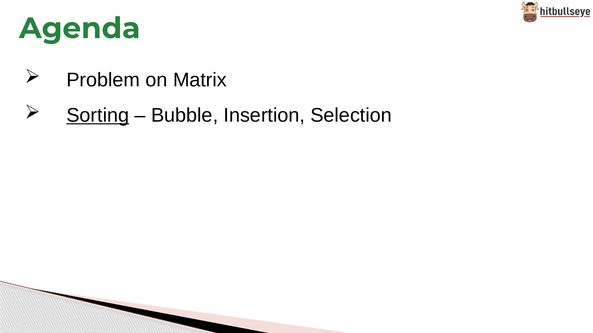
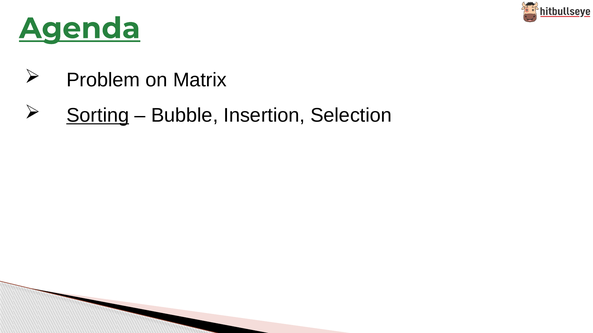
Agenda underline: none -> present
